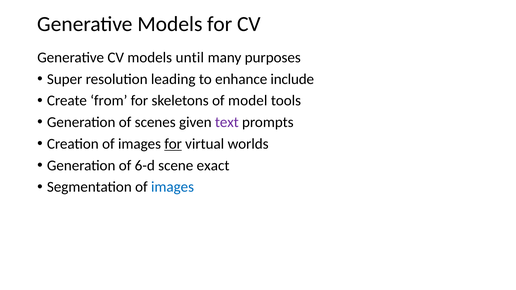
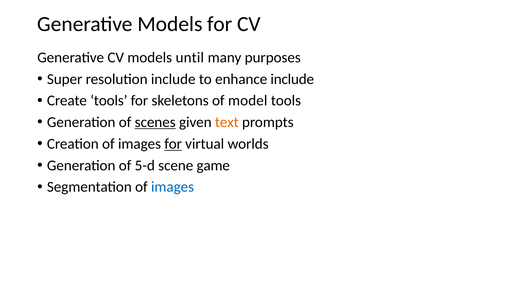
resolution leading: leading -> include
Create from: from -> tools
scenes underline: none -> present
text colour: purple -> orange
6-d: 6-d -> 5-d
exact: exact -> game
